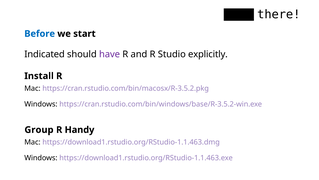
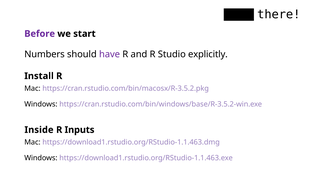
Before colour: blue -> purple
Indicated: Indicated -> Numbers
Group: Group -> Inside
Handy: Handy -> Inputs
